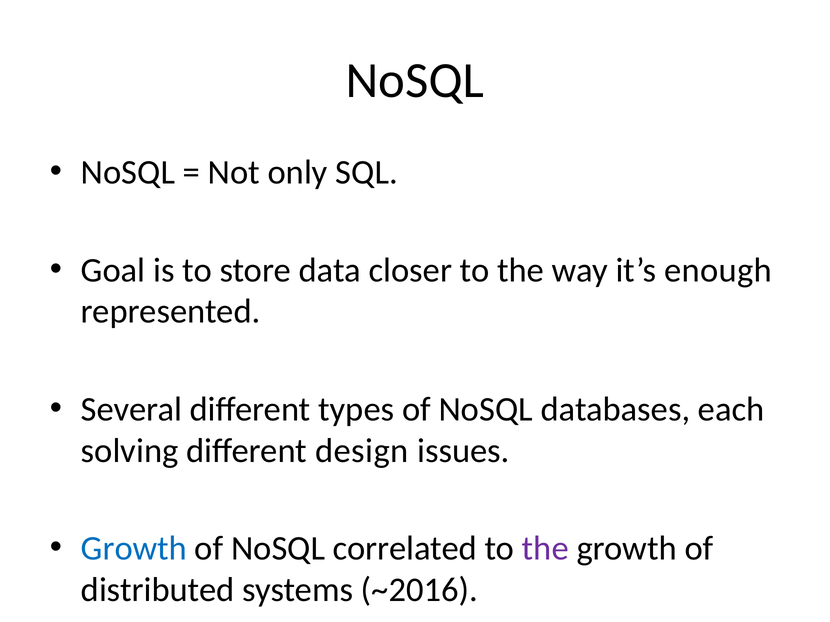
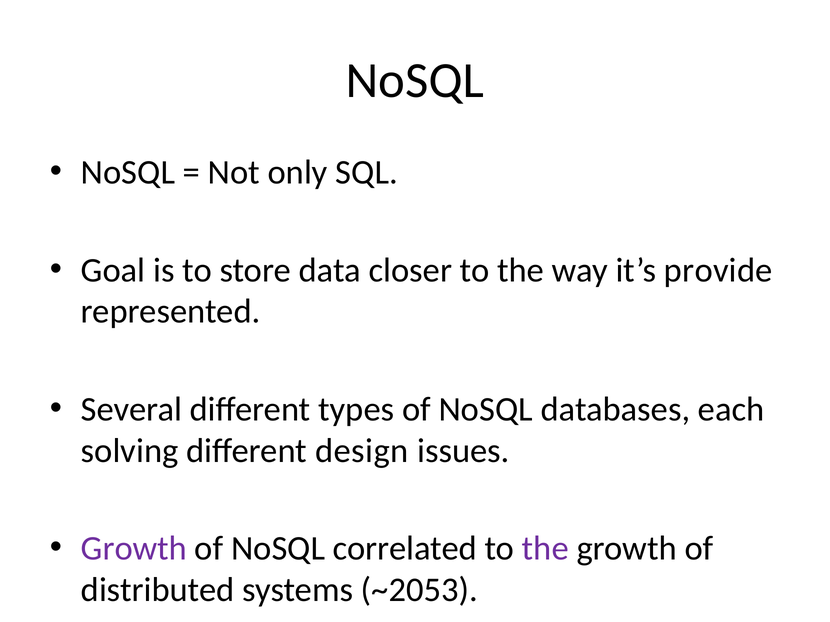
enough: enough -> provide
Growth at (134, 549) colour: blue -> purple
~2016: ~2016 -> ~2053
